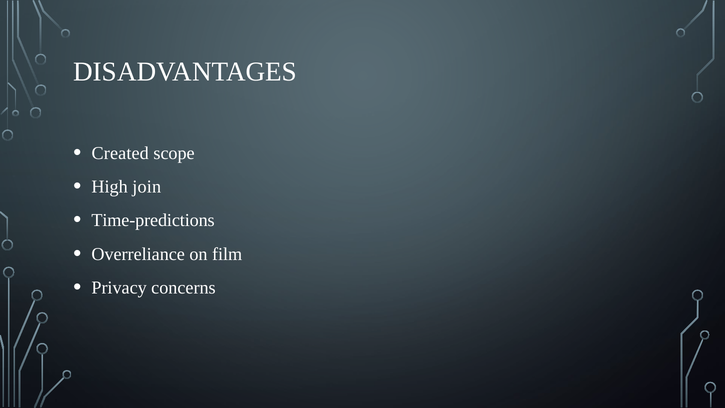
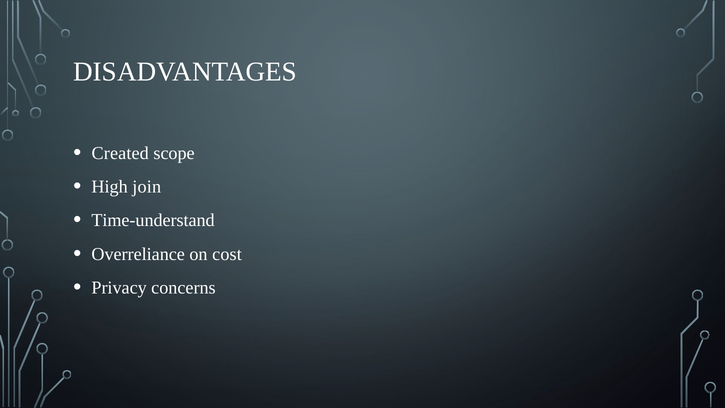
Time-predictions: Time-predictions -> Time-understand
film: film -> cost
